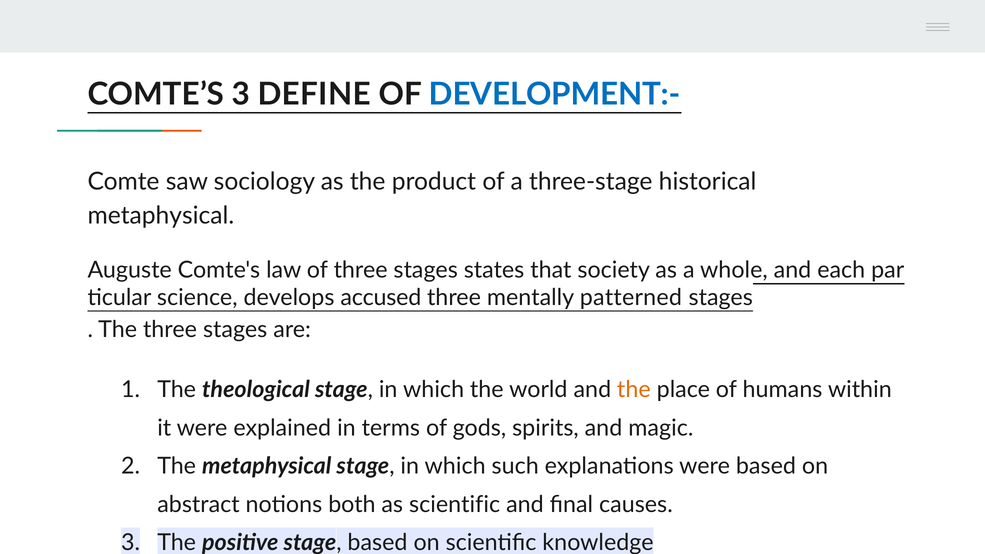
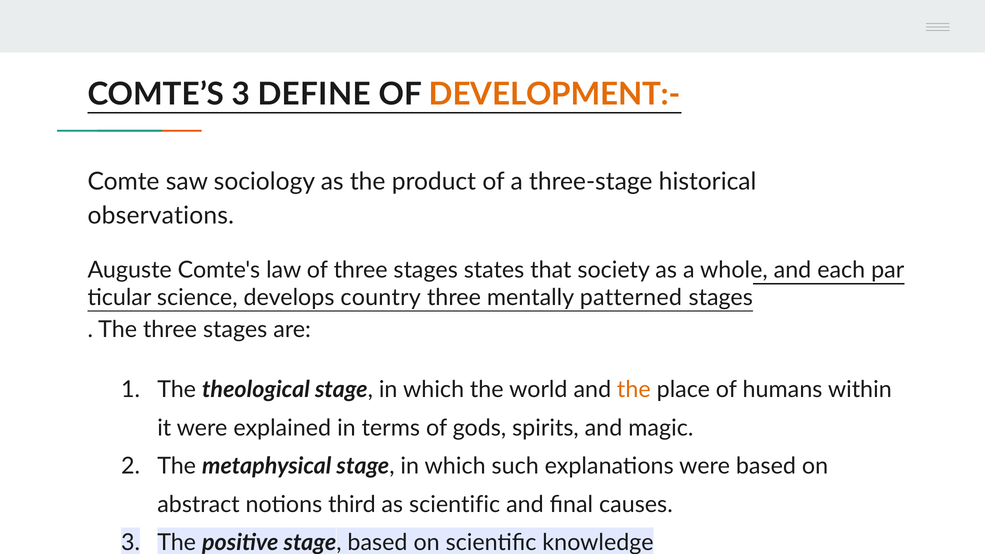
DEVELOPMENT:- colour: blue -> orange
metaphysical at (161, 215): metaphysical -> observations
accused: accused -> country
both: both -> third
